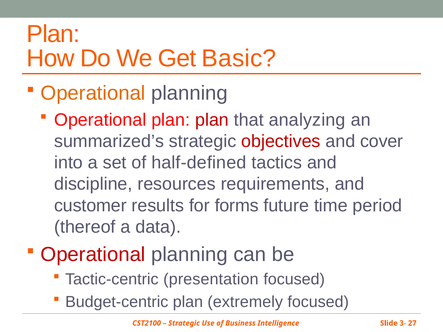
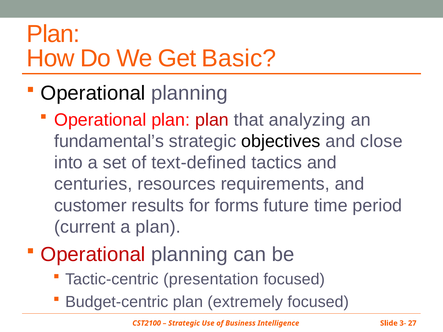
Operational at (93, 93) colour: orange -> black
summarized’s: summarized’s -> fundamental’s
objectives colour: red -> black
cover: cover -> close
half-defined: half-defined -> text-defined
discipline: discipline -> centuries
thereof: thereof -> current
a data: data -> plan
